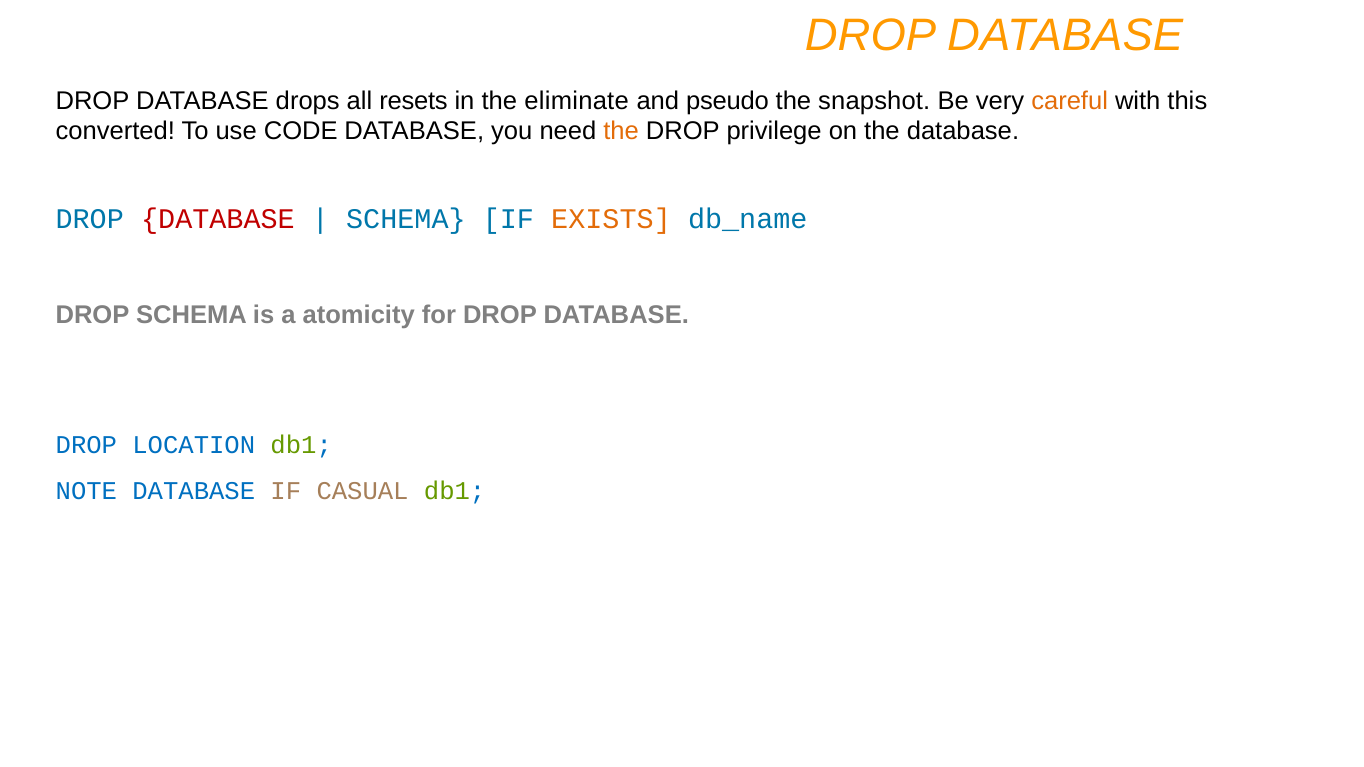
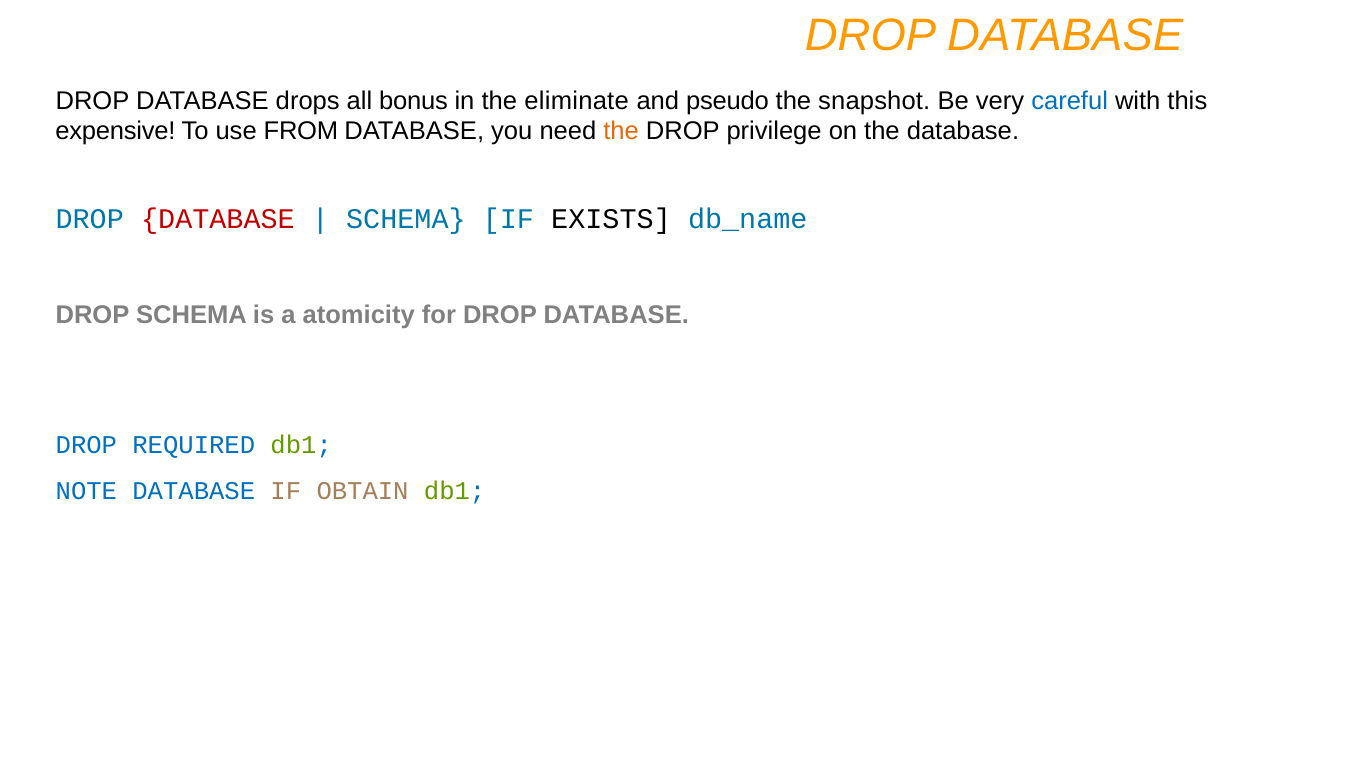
resets: resets -> bonus
careful colour: orange -> blue
converted: converted -> expensive
CODE: CODE -> FROM
EXISTS colour: orange -> black
LOCATION: LOCATION -> REQUIRED
CASUAL: CASUAL -> OBTAIN
